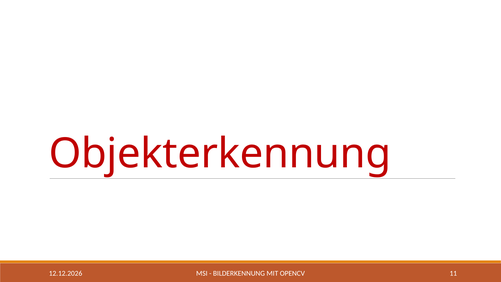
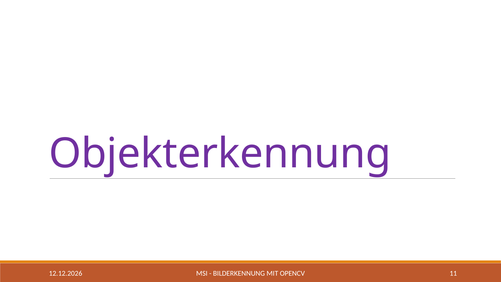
Objekterkennung colour: red -> purple
